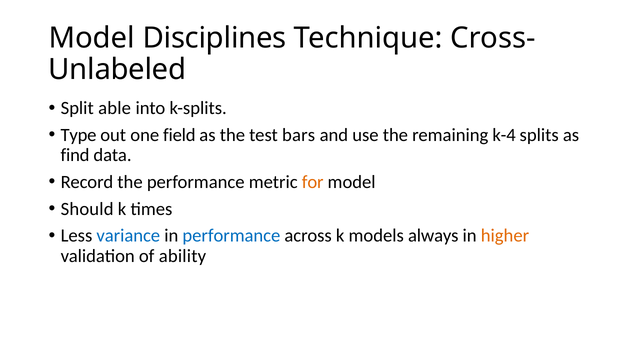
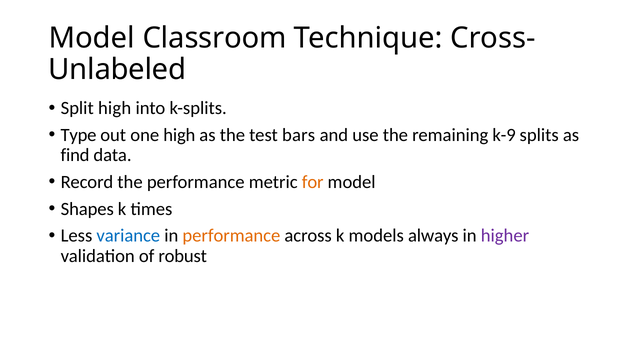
Disciplines: Disciplines -> Classroom
Split able: able -> high
one field: field -> high
k-4: k-4 -> k-9
Should: Should -> Shapes
performance at (231, 235) colour: blue -> orange
higher colour: orange -> purple
ability: ability -> robust
